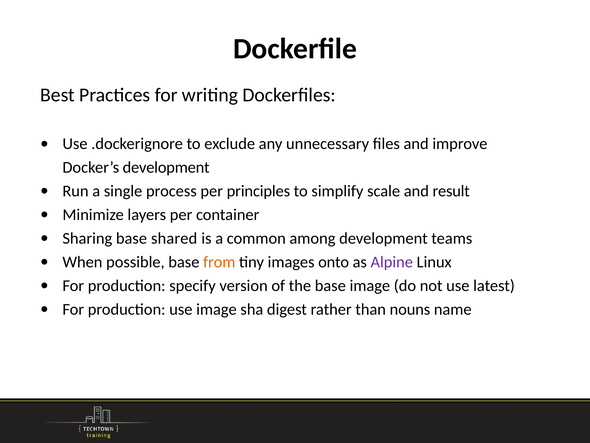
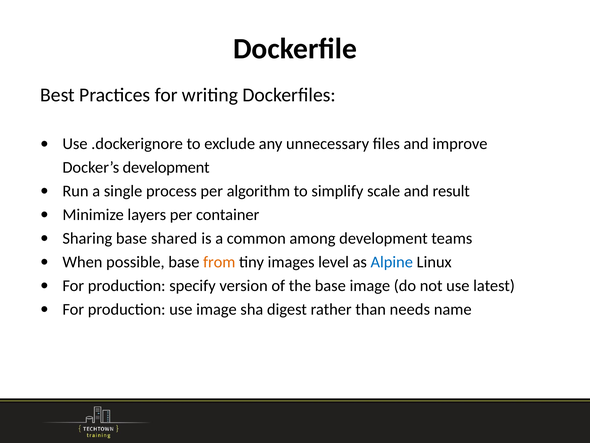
principles: principles -> algorithm
onto: onto -> level
Alpine colour: purple -> blue
nouns: nouns -> needs
